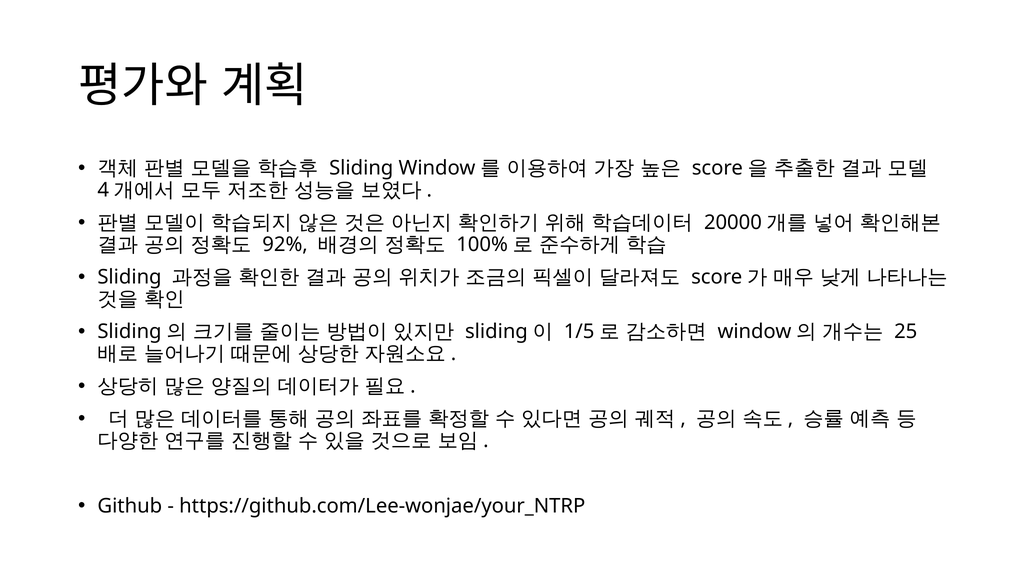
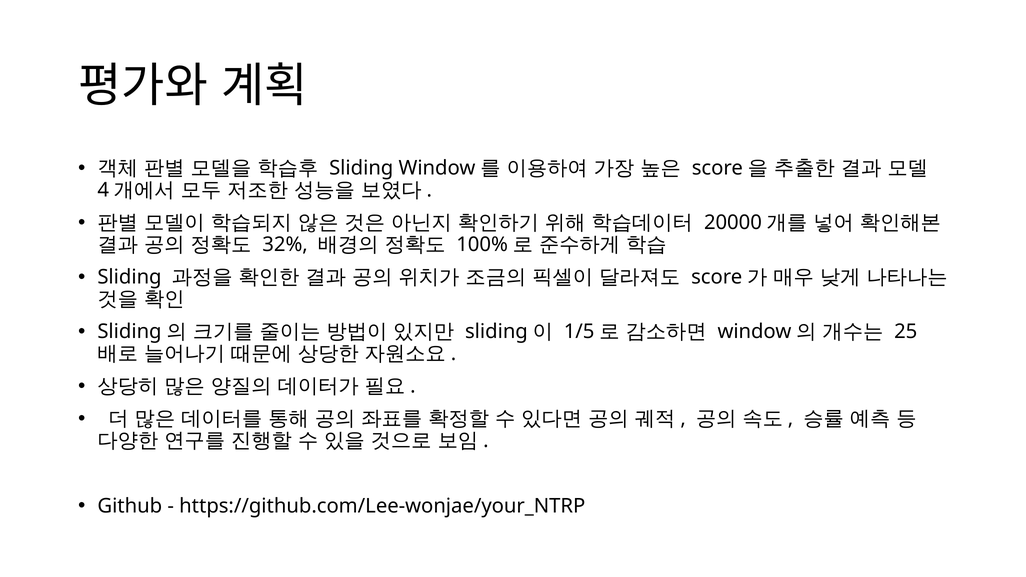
92%: 92% -> 32%
